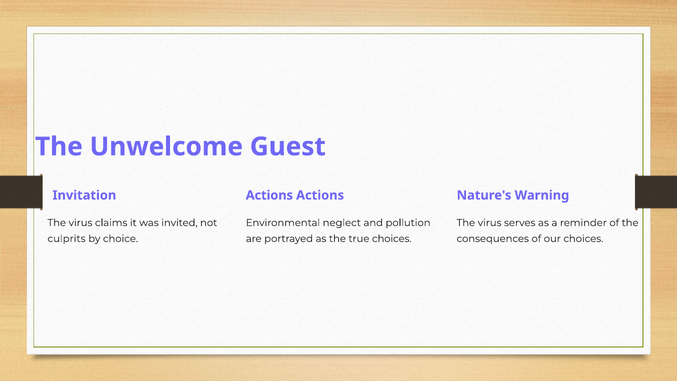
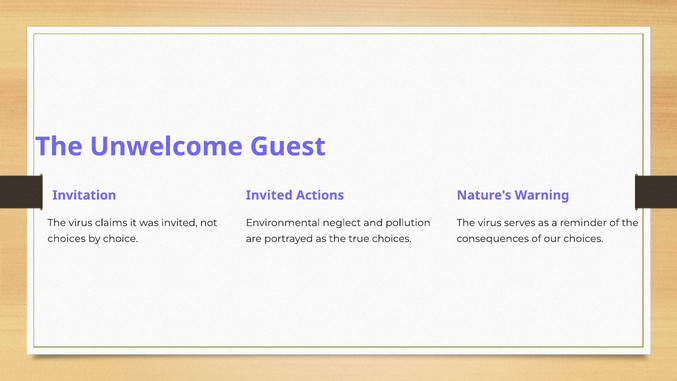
Actions at (269, 195): Actions -> Invited
culprits at (67, 239): culprits -> choices
